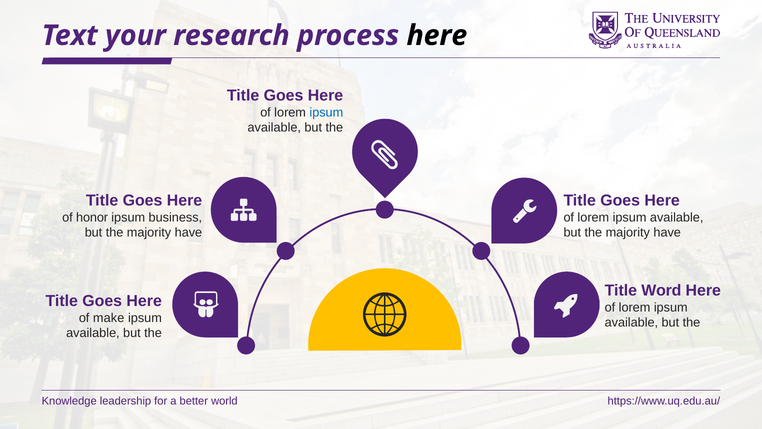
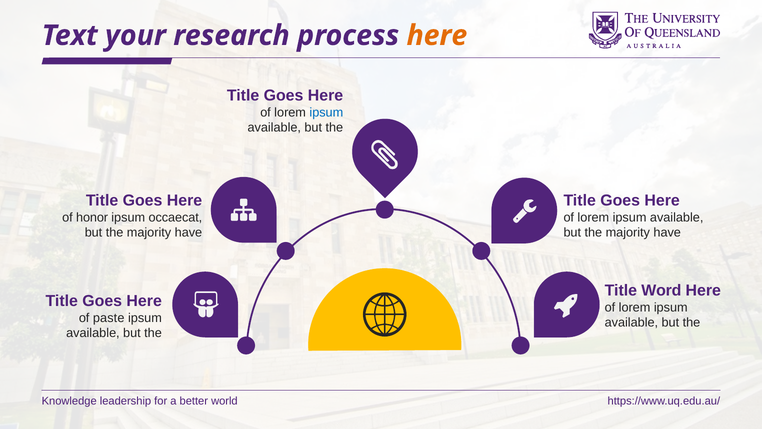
here at (437, 36) colour: black -> orange
business: business -> occaecat
make: make -> paste
